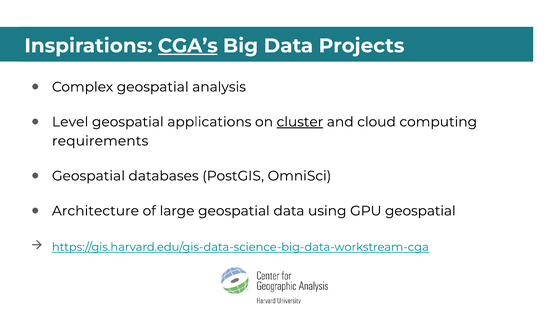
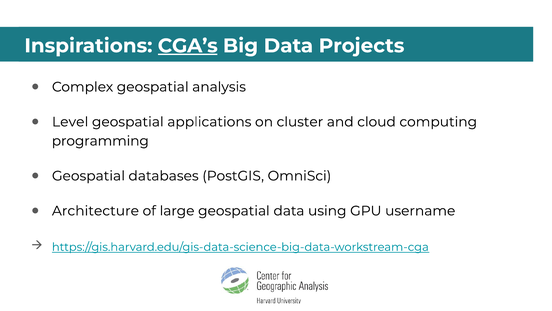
cluster underline: present -> none
requirements: requirements -> programming
GPU geospatial: geospatial -> username
